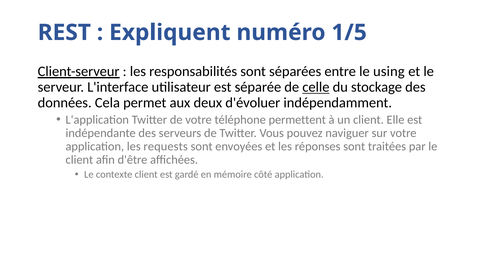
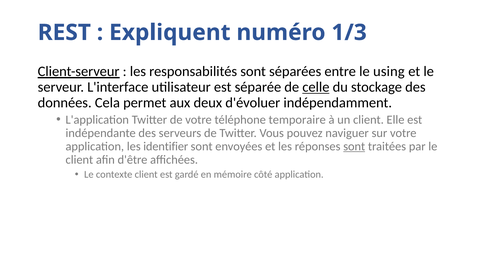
1/5: 1/5 -> 1/3
permettent: permettent -> temporaire
requests: requests -> identifier
sont at (354, 147) underline: none -> present
